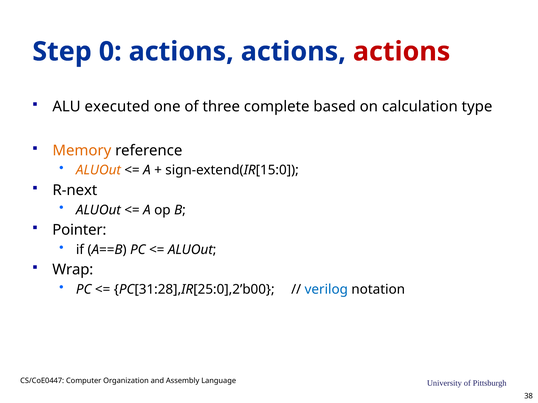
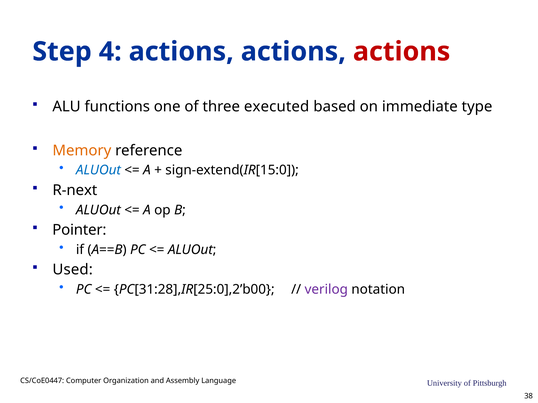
0: 0 -> 4
executed: executed -> functions
complete: complete -> executed
calculation: calculation -> immediate
ALUOut at (98, 170) colour: orange -> blue
Wrap: Wrap -> Used
verilog colour: blue -> purple
